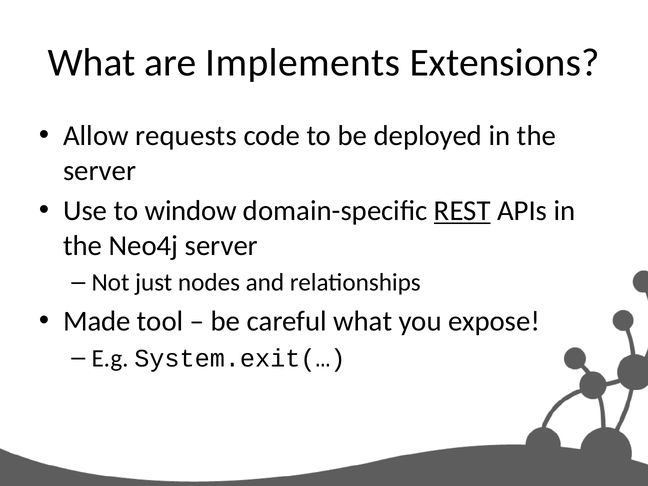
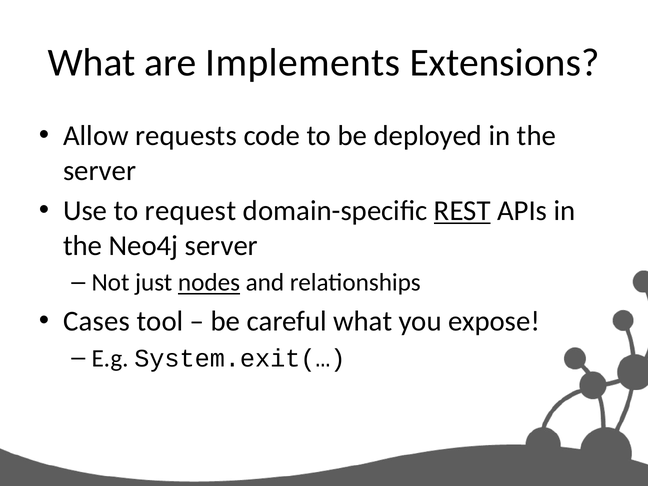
window: window -> request
nodes underline: none -> present
Made: Made -> Cases
